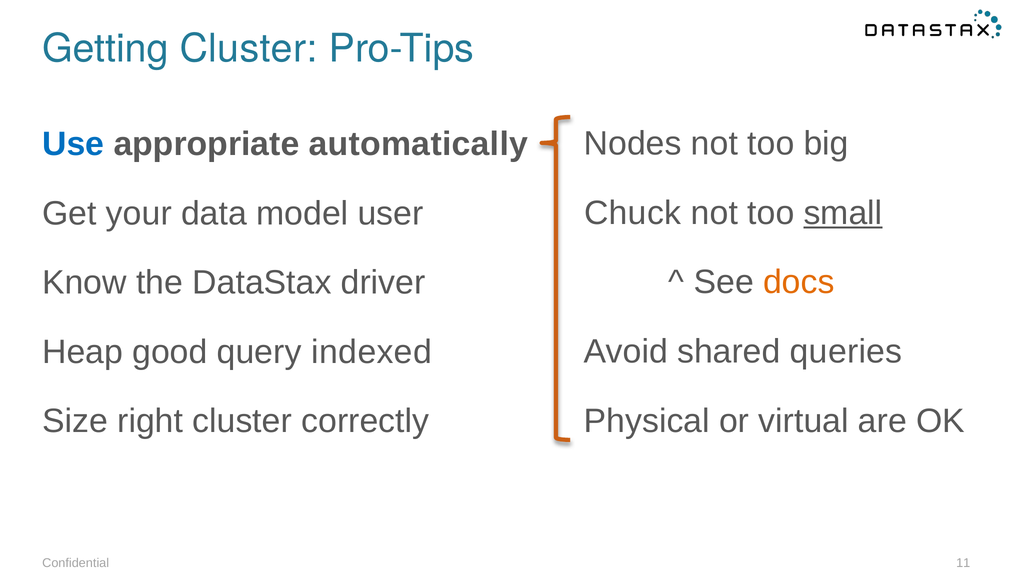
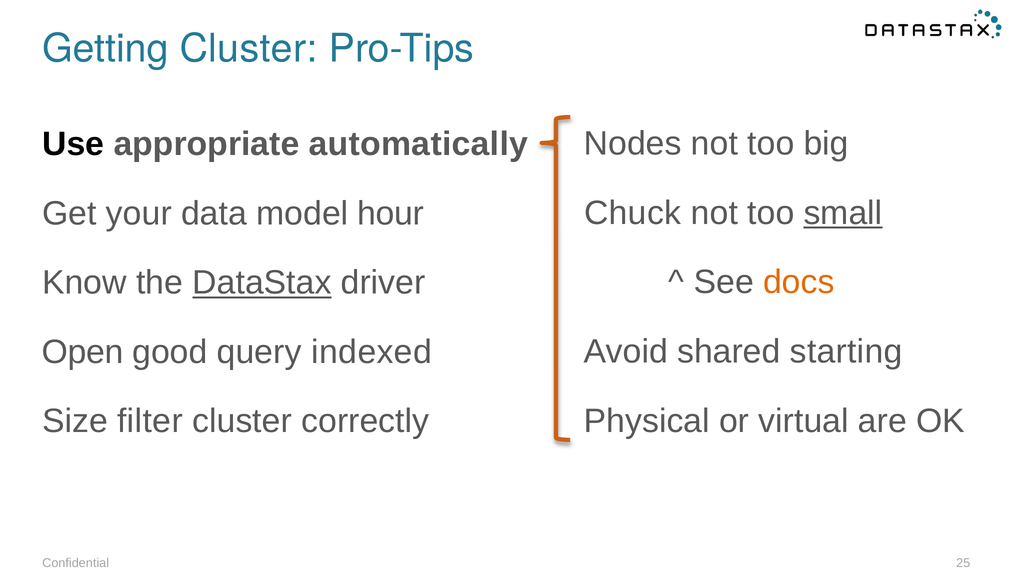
Use colour: blue -> black
user: user -> hour
DataStax underline: none -> present
queries: queries -> starting
Heap: Heap -> Open
right: right -> filter
11: 11 -> 25
